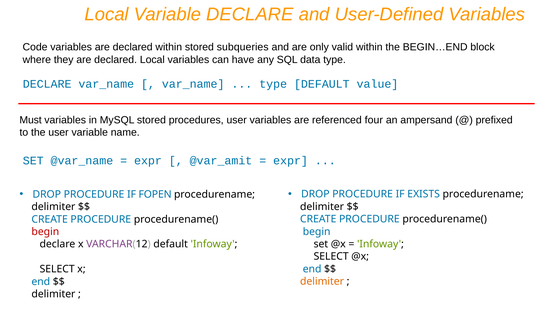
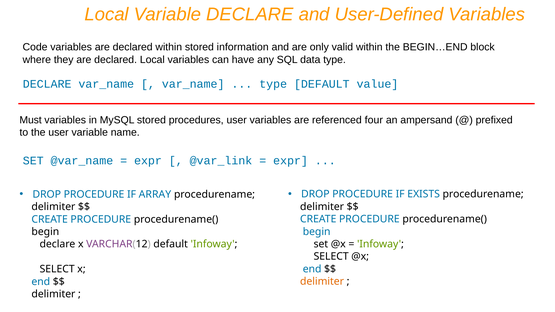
subqueries: subqueries -> information
@var_amit: @var_amit -> @var_link
FOPEN: FOPEN -> ARRAY
begin at (45, 232) colour: red -> black
